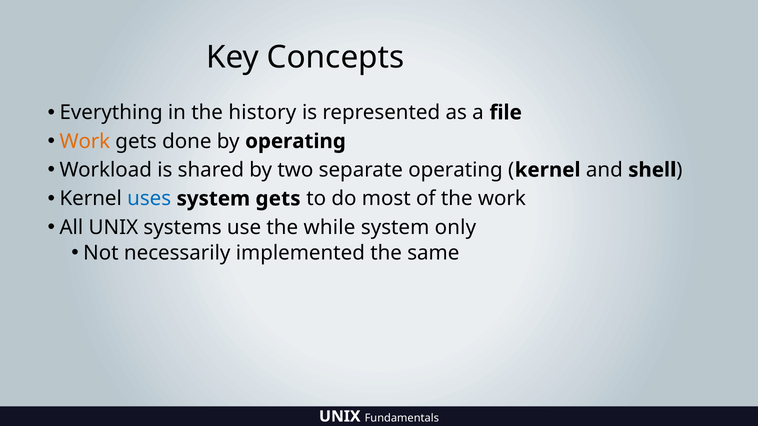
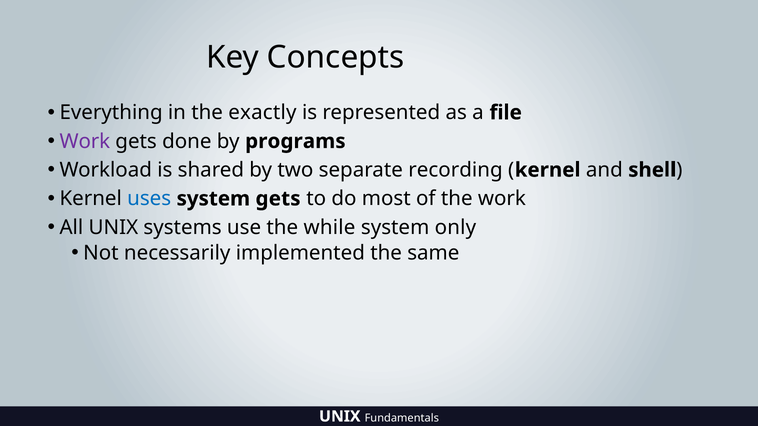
history: history -> exactly
Work at (85, 141) colour: orange -> purple
by operating: operating -> programs
separate operating: operating -> recording
